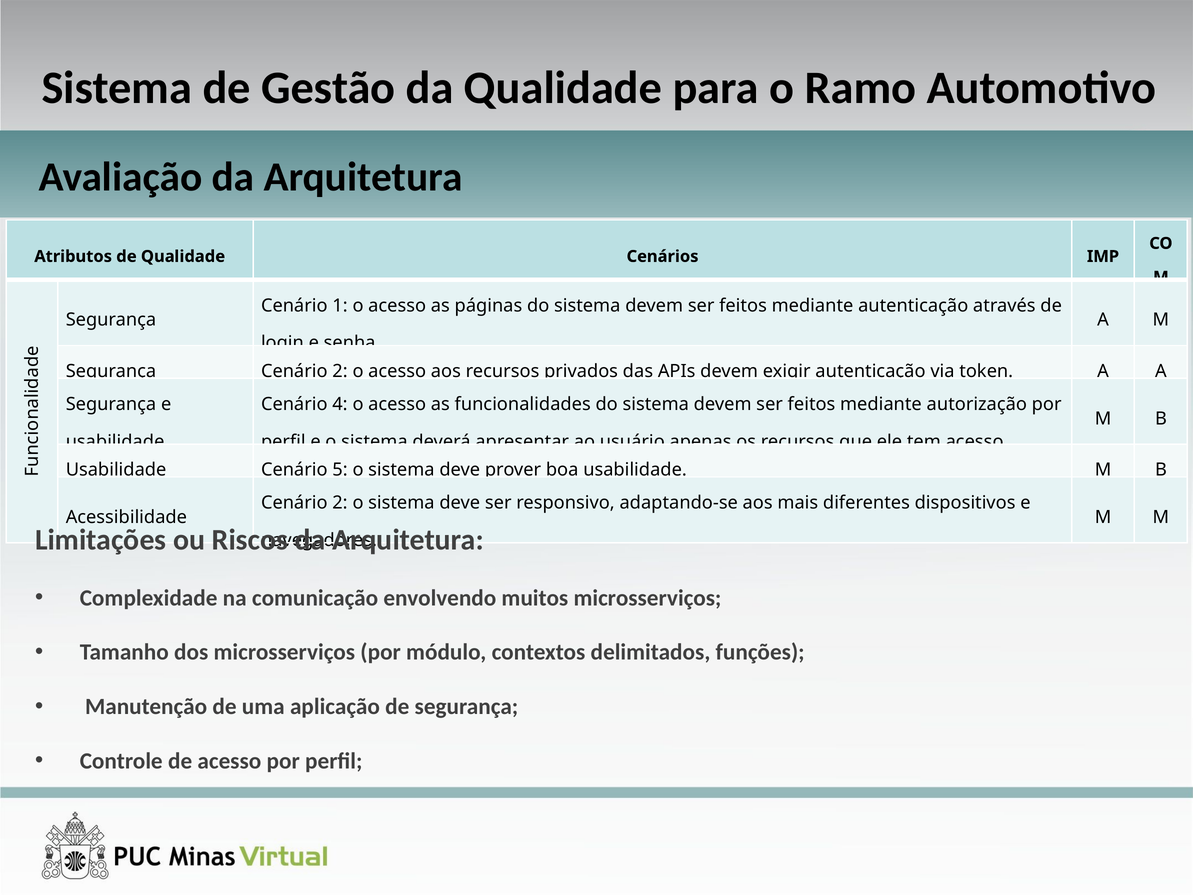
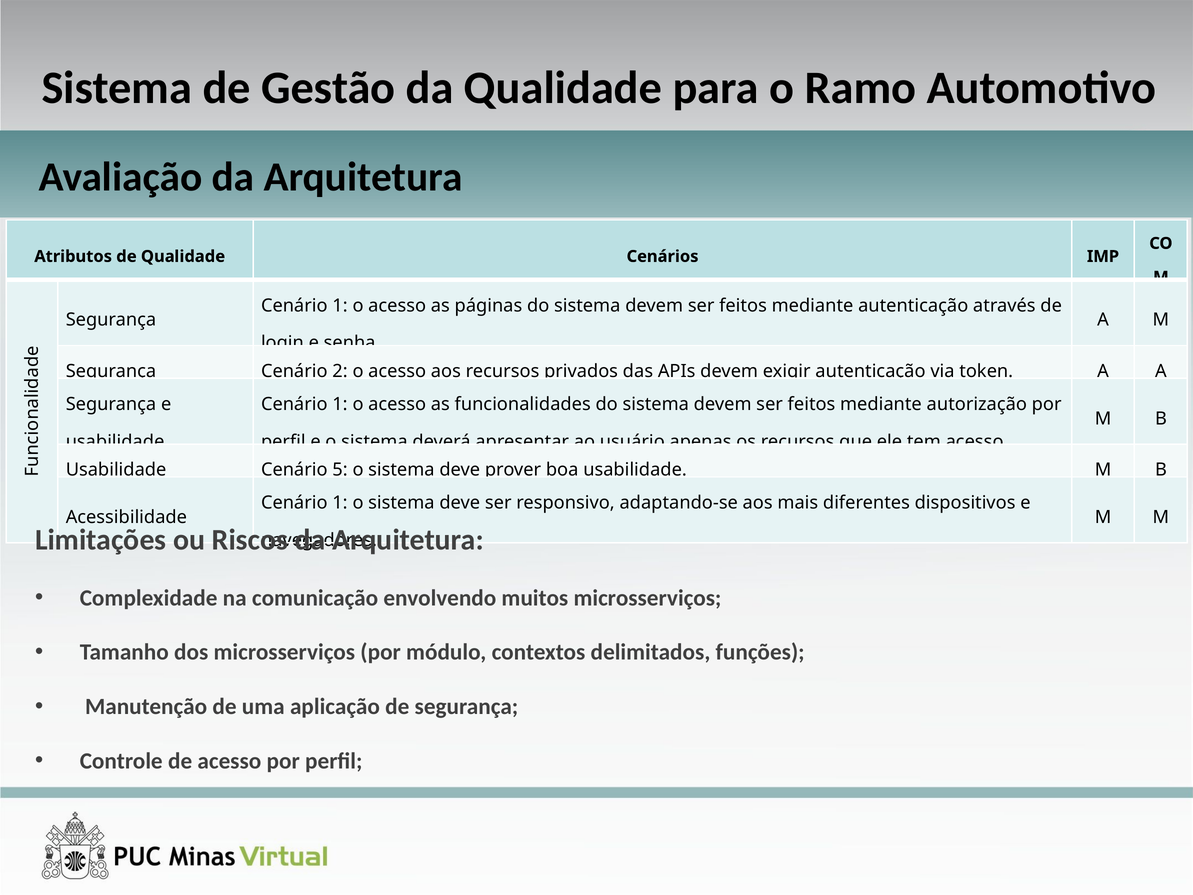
4 at (340, 404): 4 -> 1
2 at (340, 503): 2 -> 1
